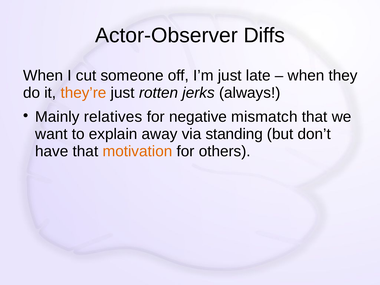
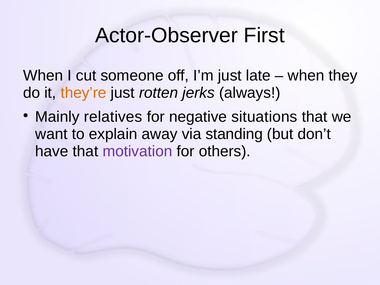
Diffs: Diffs -> First
mismatch: mismatch -> situations
motivation colour: orange -> purple
